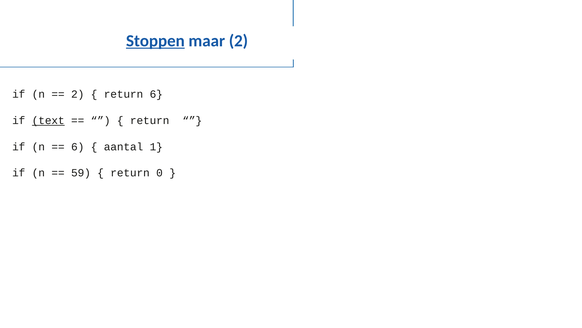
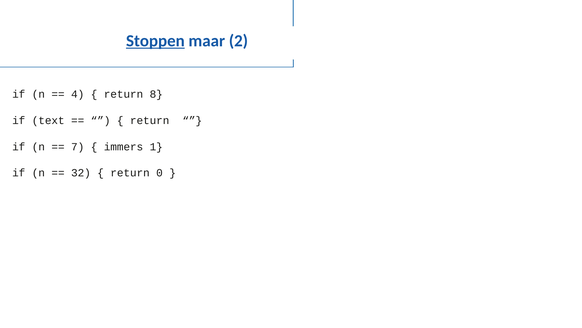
2 at (78, 94): 2 -> 4
return 6: 6 -> 8
text underline: present -> none
6 at (78, 146): 6 -> 7
aantal: aantal -> immers
59: 59 -> 32
